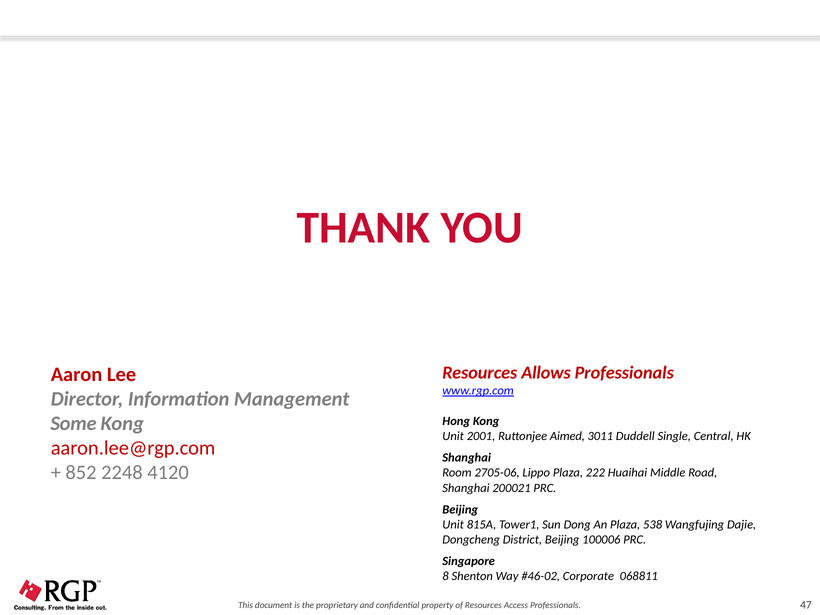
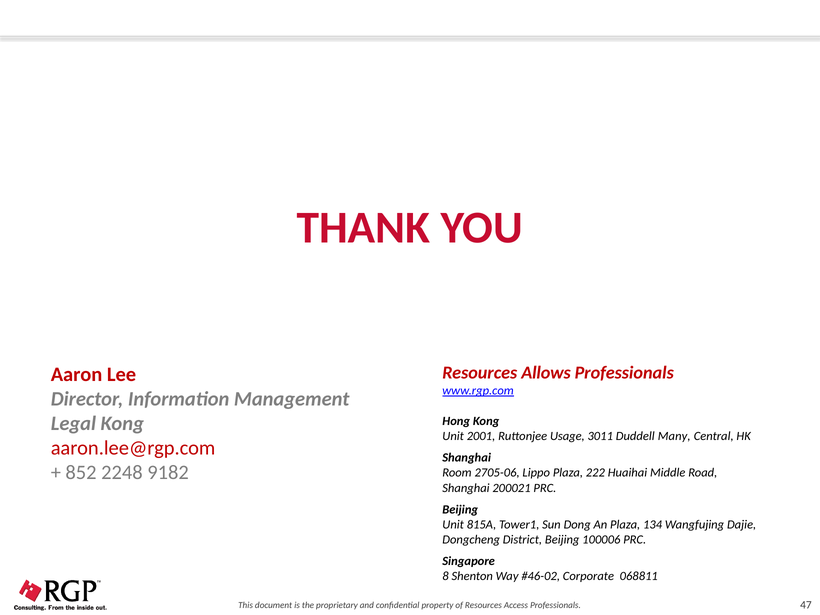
Some: Some -> Legal
Aimed: Aimed -> Usage
Single: Single -> Many
4120: 4120 -> 9182
538: 538 -> 134
